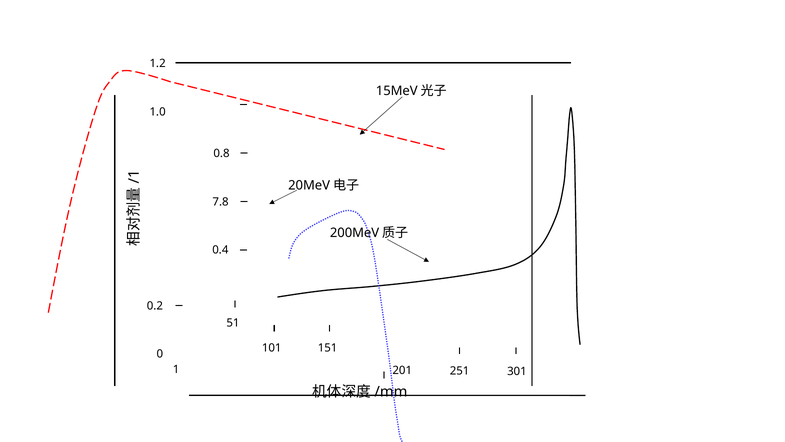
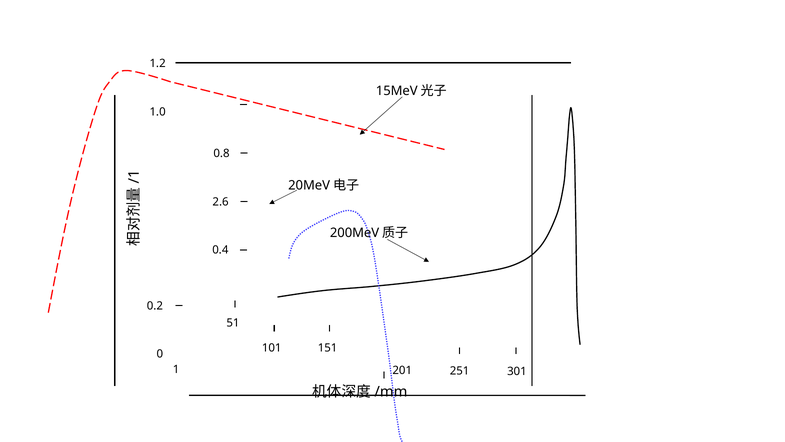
7.8: 7.8 -> 2.6
